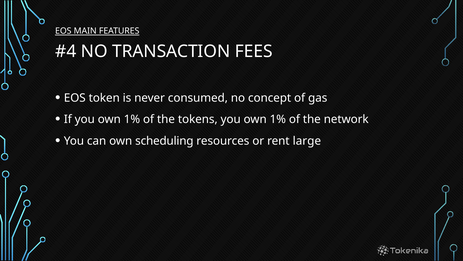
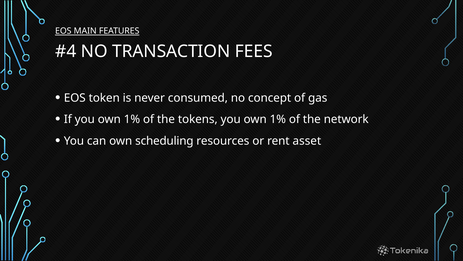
large: large -> asset
